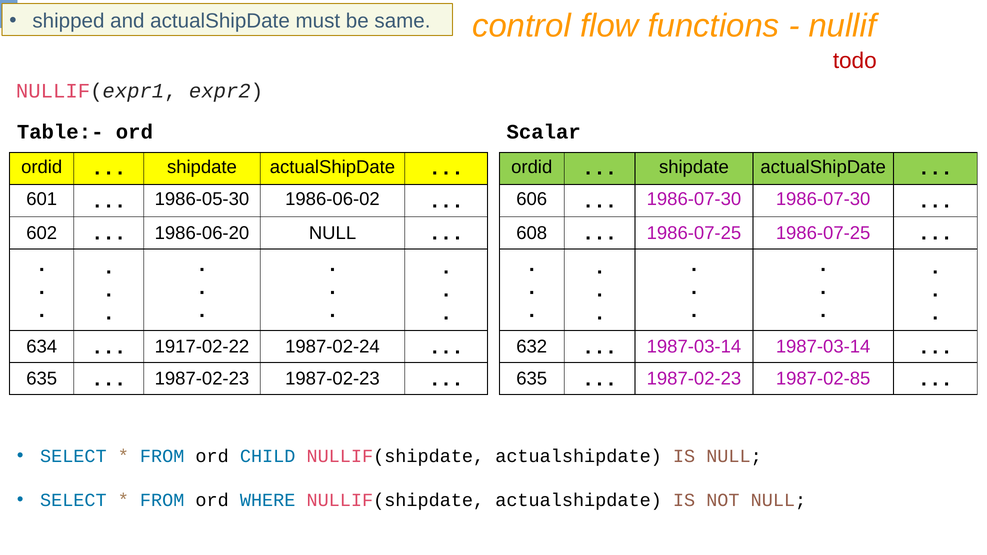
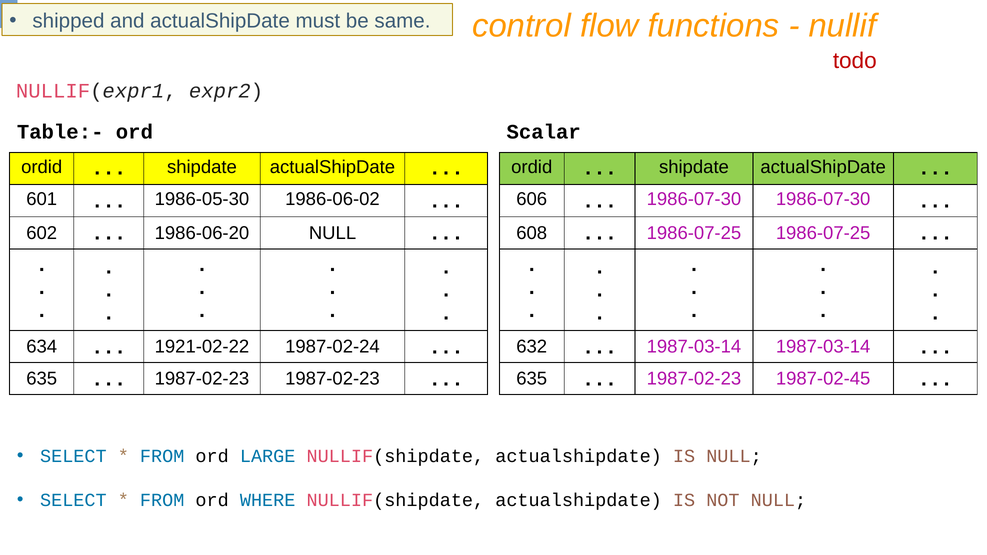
1917-02-22: 1917-02-22 -> 1921-02-22
1987-02-85: 1987-02-85 -> 1987-02-45
CHILD: CHILD -> LARGE
